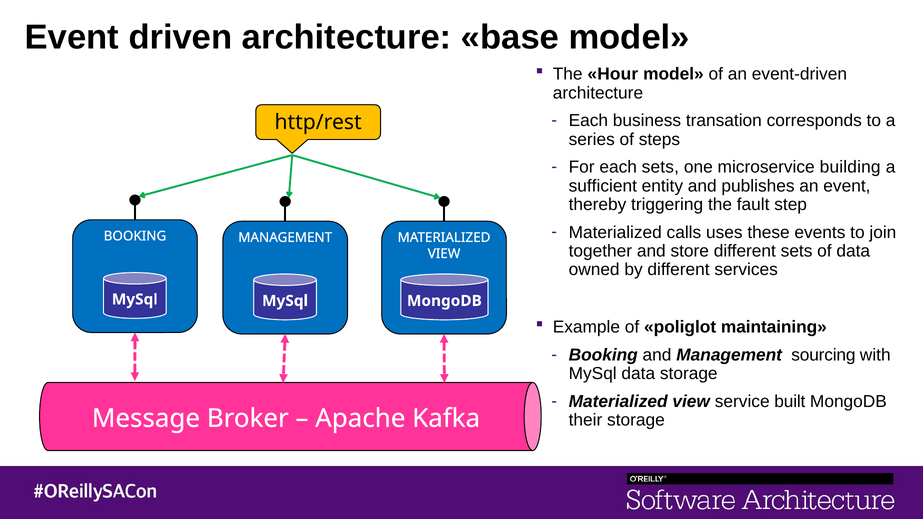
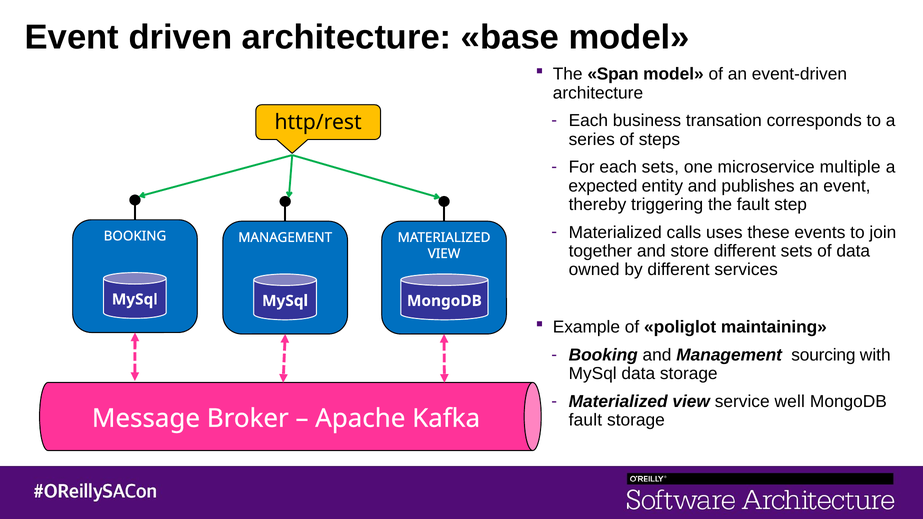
Hour: Hour -> Span
building: building -> multiple
sufficient: sufficient -> expected
built: built -> well
their at (585, 420): their -> fault
